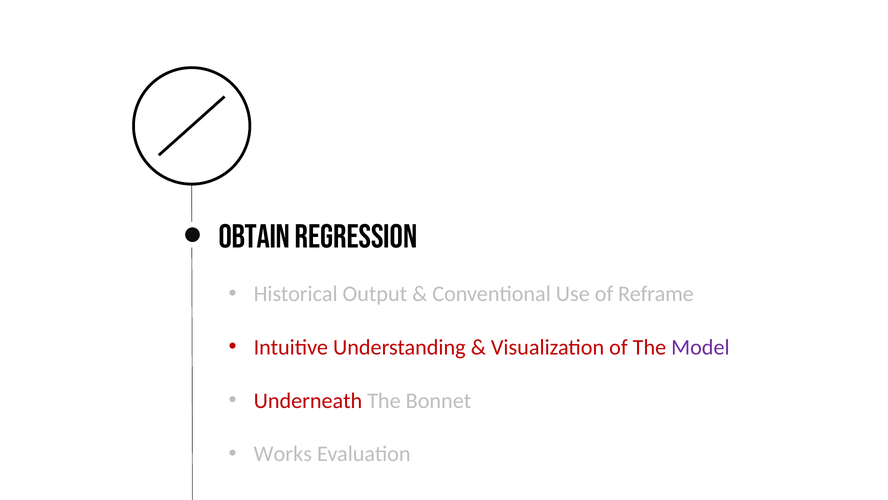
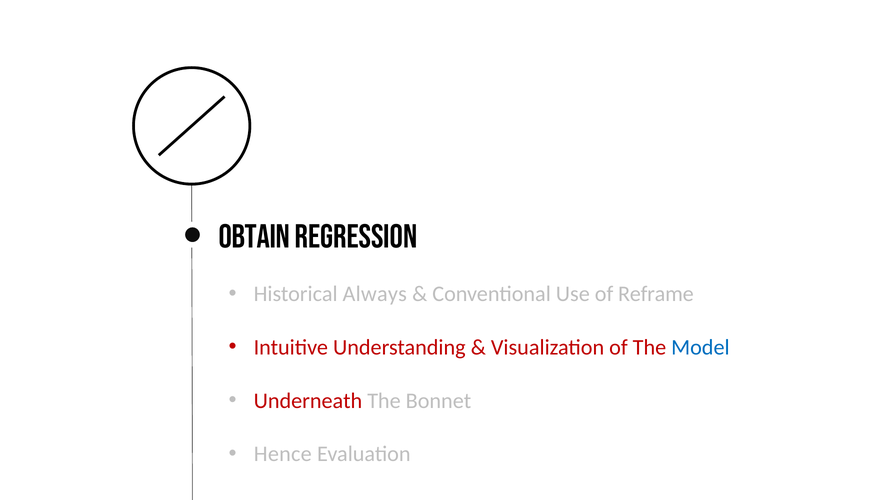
Output: Output -> Always
Model colour: purple -> blue
Works: Works -> Hence
